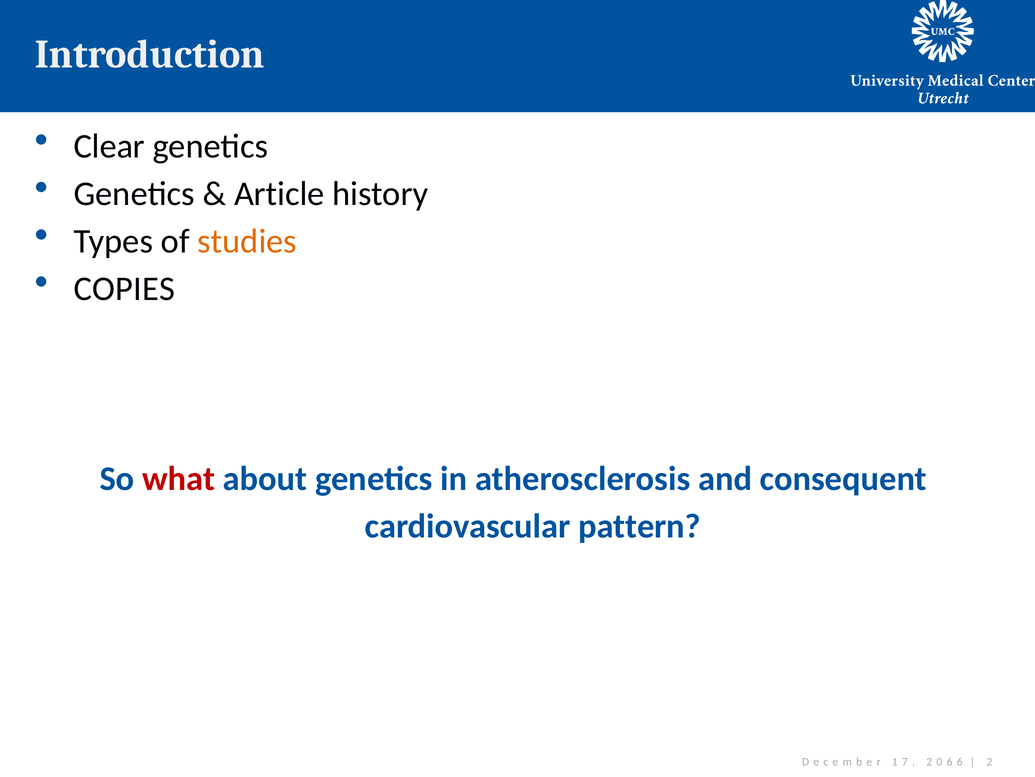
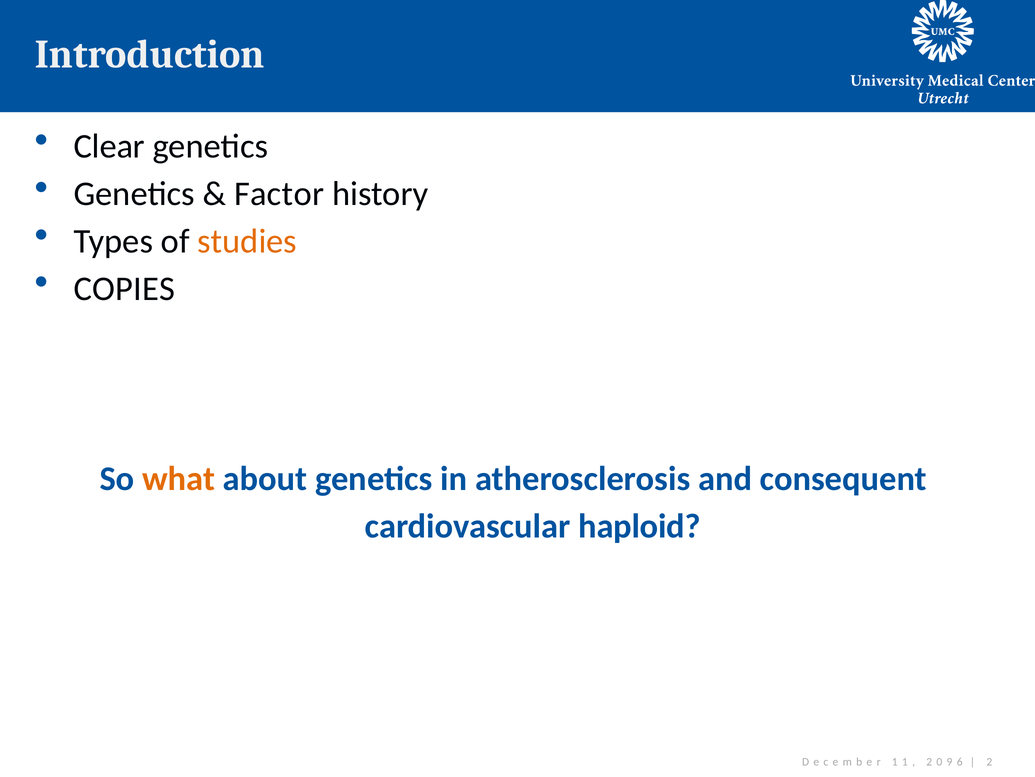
Article: Article -> Factor
what colour: red -> orange
pattern: pattern -> haploid
7 at (905, 761): 7 -> 1
6 at (950, 761): 6 -> 9
